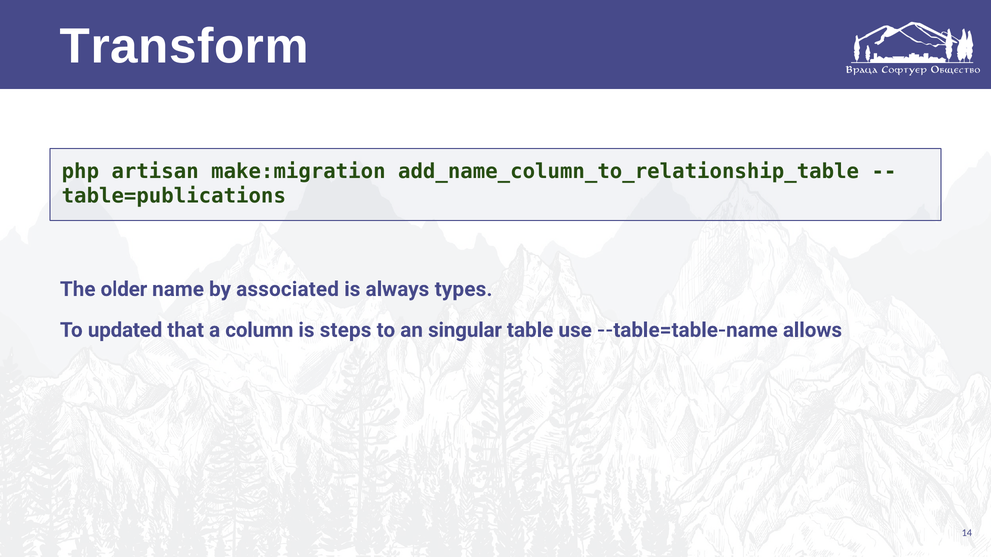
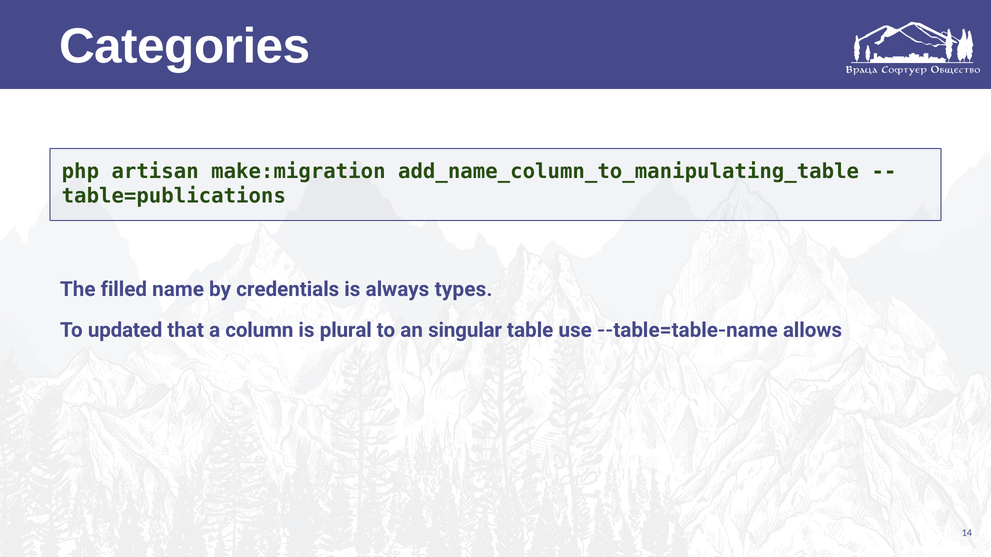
Transform: Transform -> Categories
add_name_column_to_relationship_table: add_name_column_to_relationship_table -> add_name_column_to_manipulating_table
older: older -> filled
associated: associated -> credentials
steps: steps -> plural
